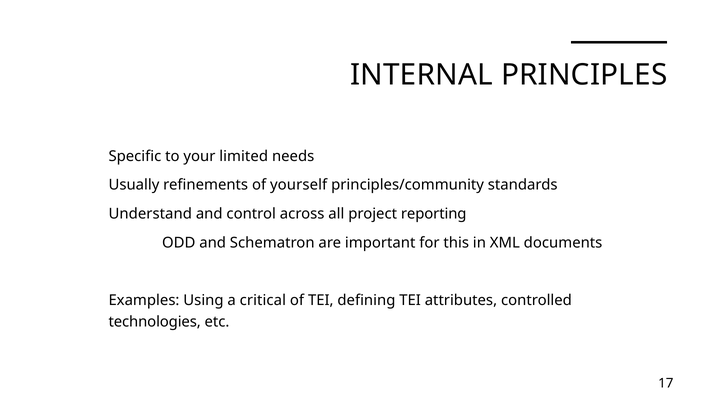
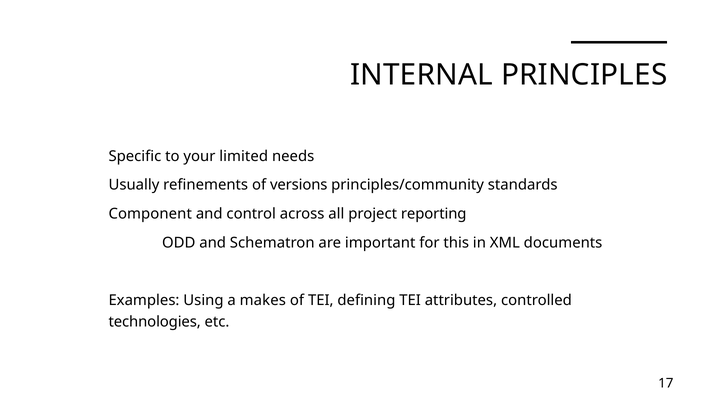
yourself: yourself -> versions
Understand: Understand -> Component
critical: critical -> makes
